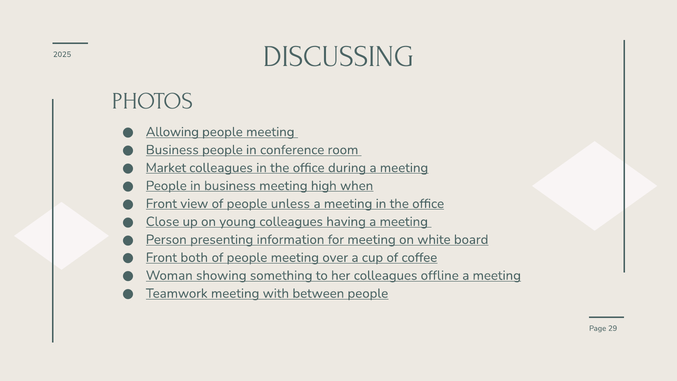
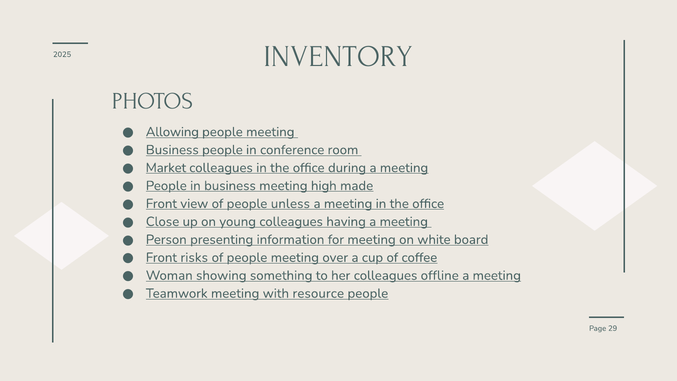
DISCUSSING: DISCUSSING -> INVENTORY
when: when -> made
both: both -> risks
between: between -> resource
